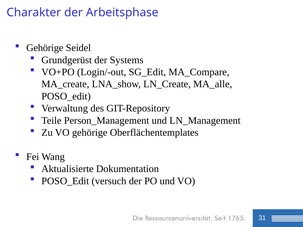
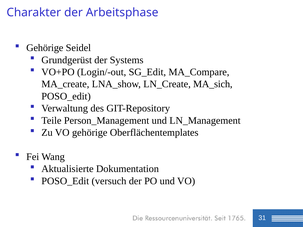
MA_alle: MA_alle -> MA_sich
